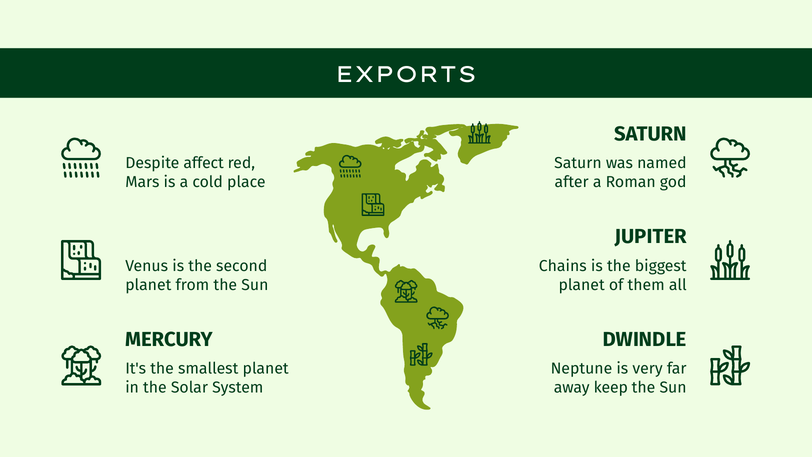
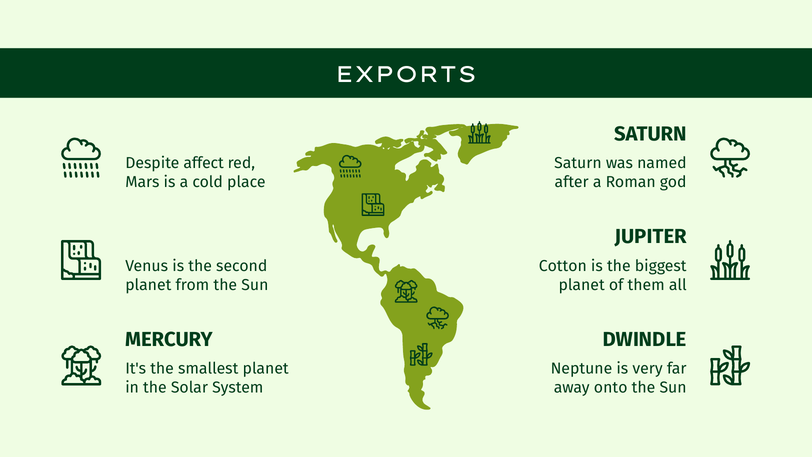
Chains: Chains -> Cotton
keep: keep -> onto
